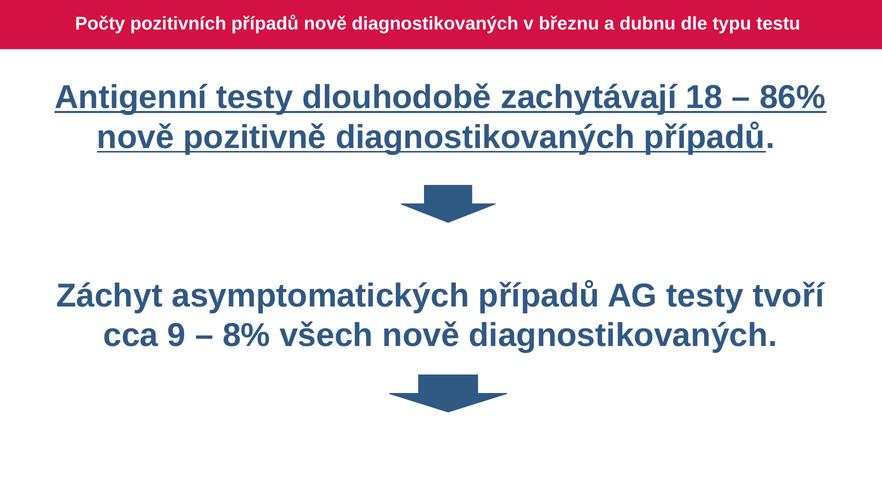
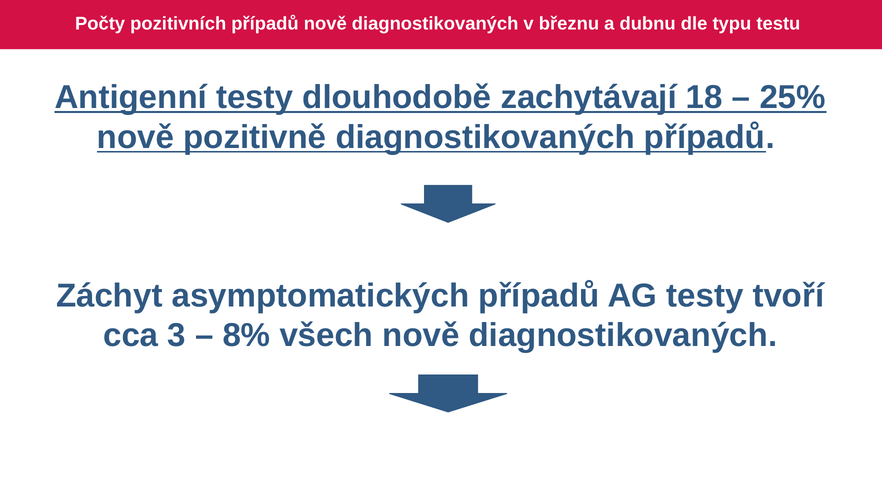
86%: 86% -> 25%
9: 9 -> 3
